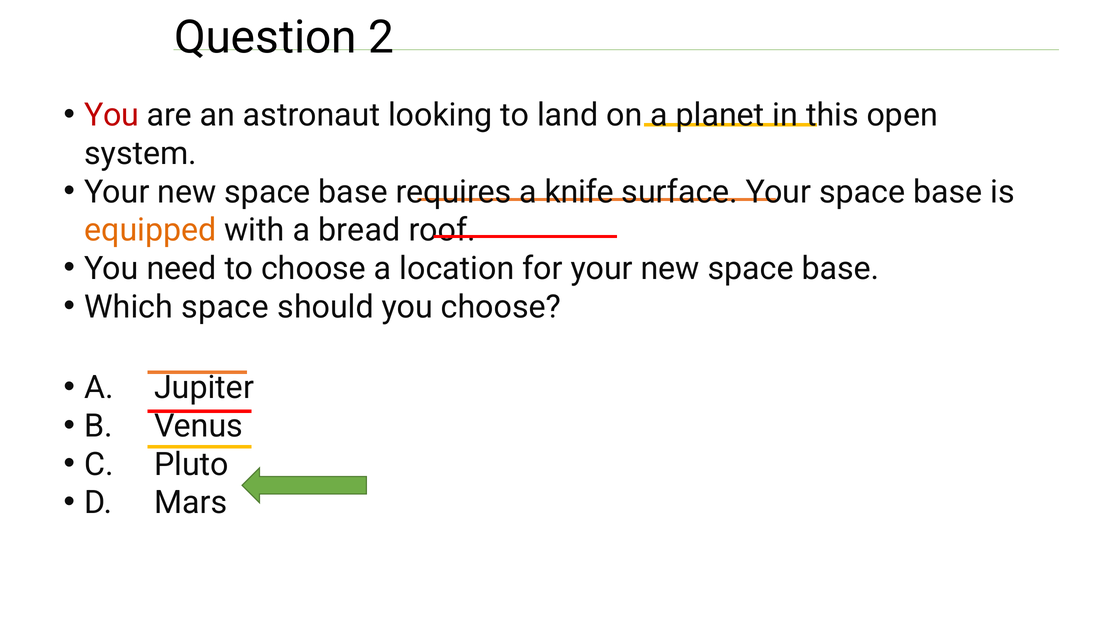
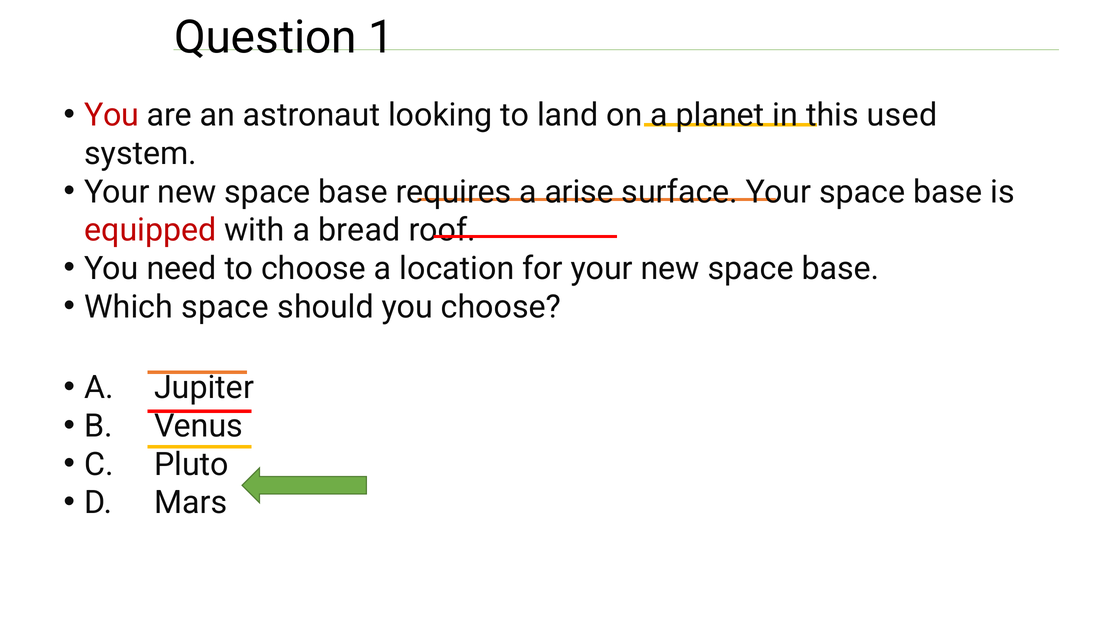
2: 2 -> 1
open: open -> used
knife: knife -> arise
equipped colour: orange -> red
